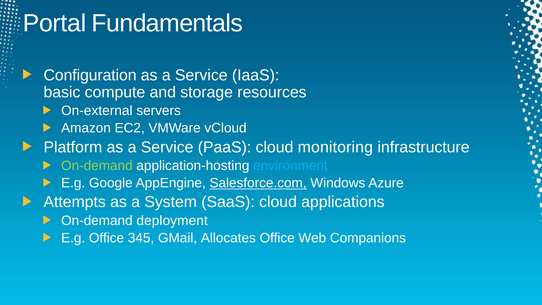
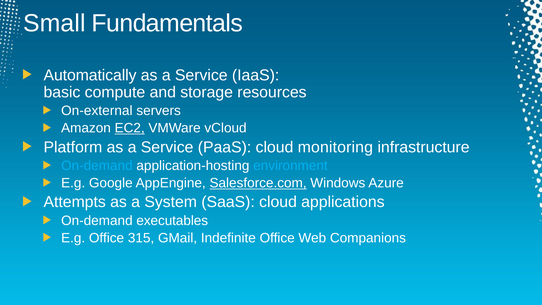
Portal: Portal -> Small
Configuration: Configuration -> Automatically
EC2 underline: none -> present
On-demand at (97, 166) colour: light green -> light blue
deployment: deployment -> executables
345: 345 -> 315
Allocates: Allocates -> Indefinite
